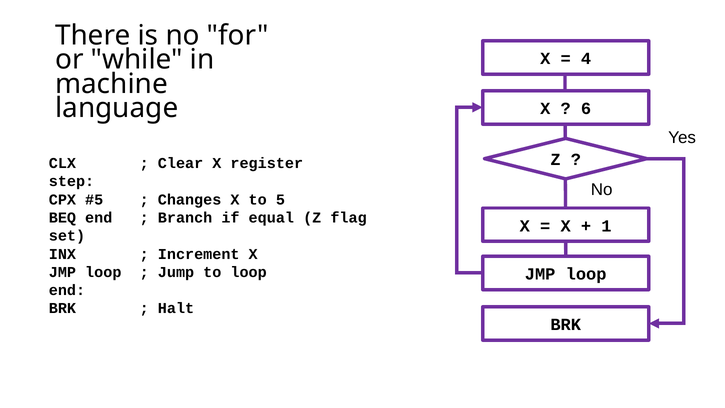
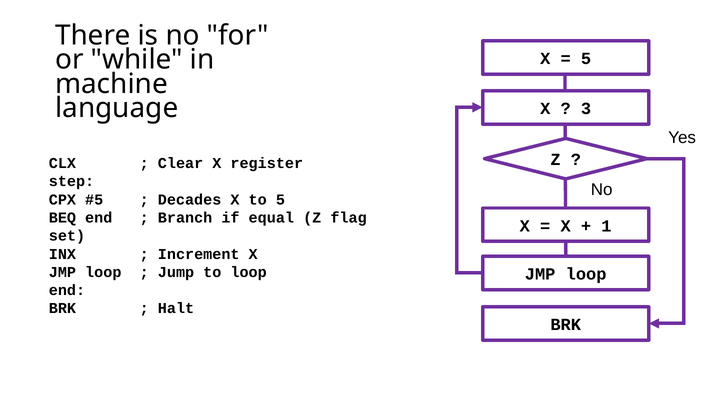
4 at (586, 59): 4 -> 5
6: 6 -> 3
Changes: Changes -> Decades
